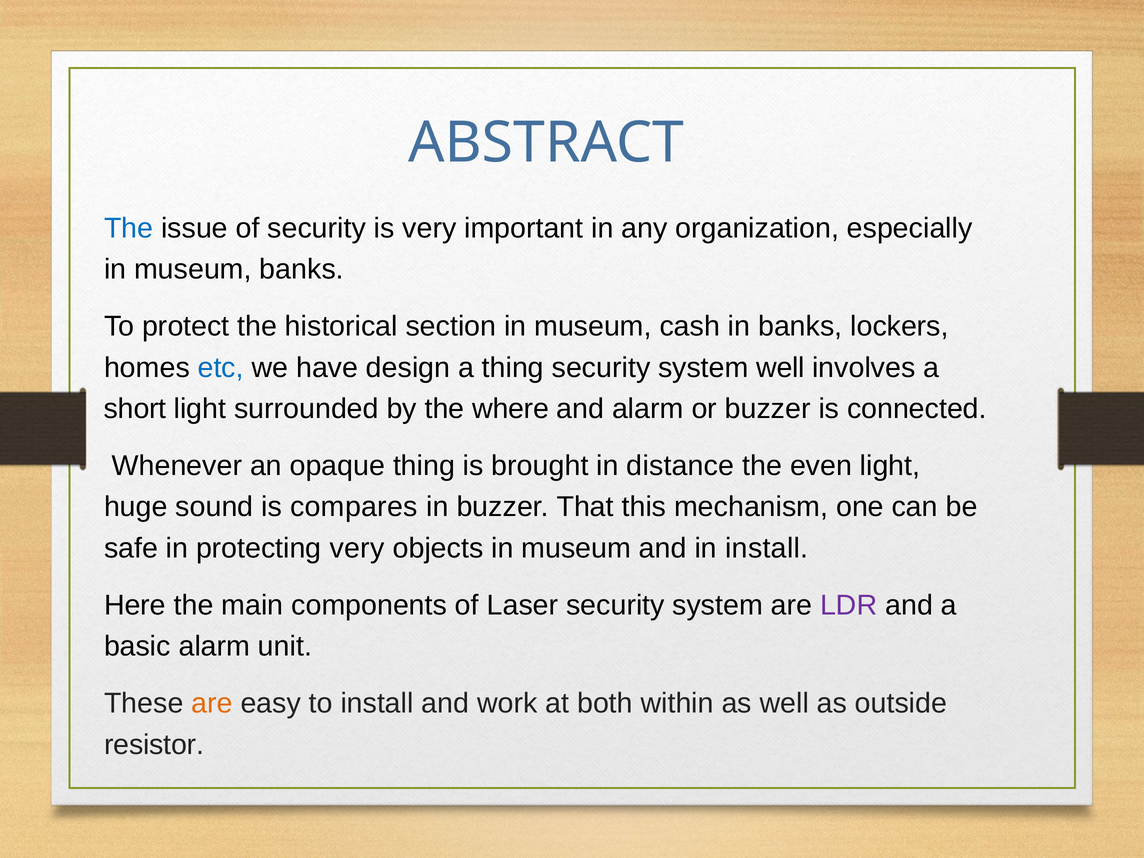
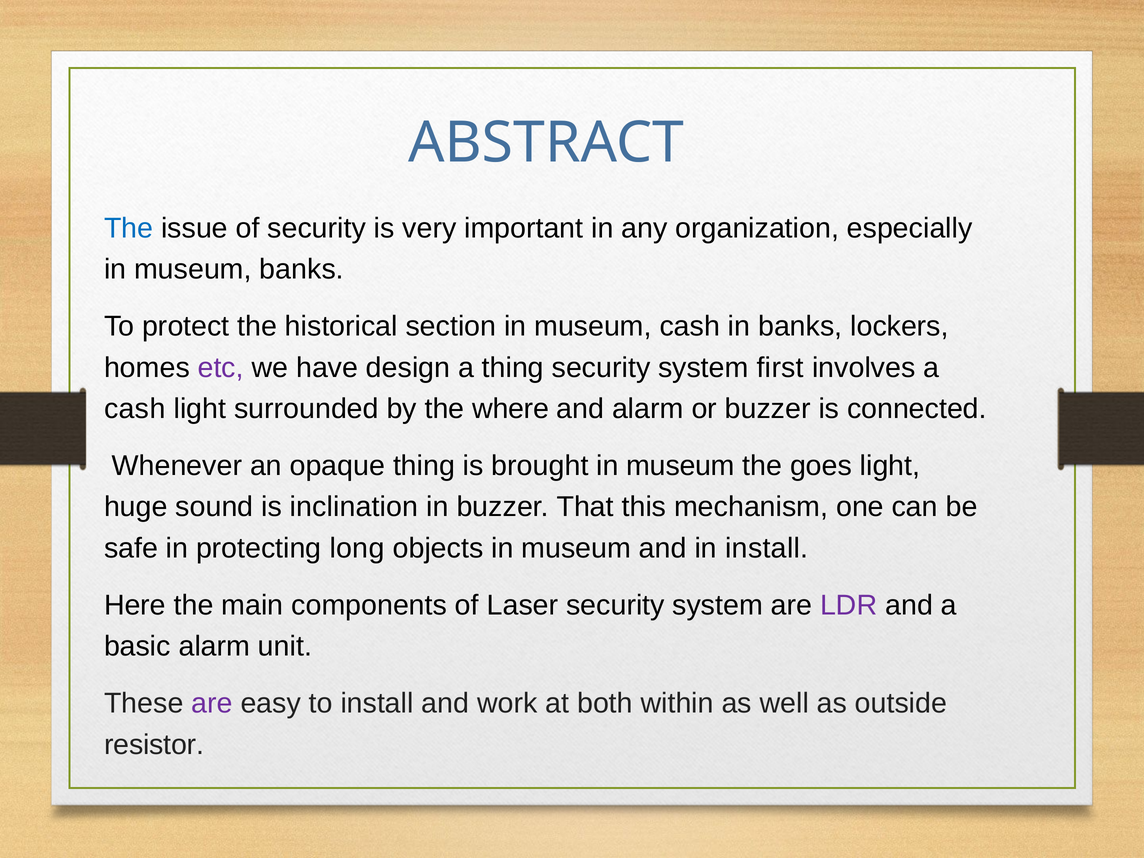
etc colour: blue -> purple
system well: well -> first
short at (135, 409): short -> cash
brought in distance: distance -> museum
even: even -> goes
compares: compares -> inclination
protecting very: very -> long
are at (212, 703) colour: orange -> purple
